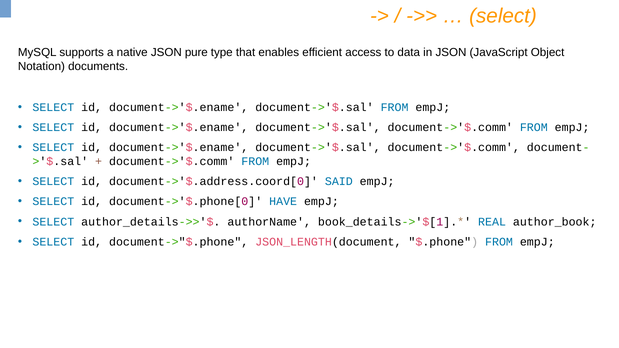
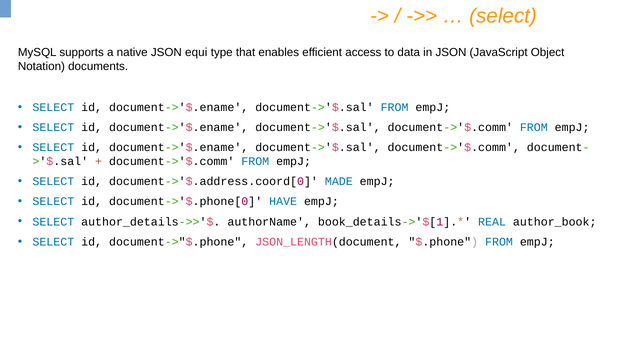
pure: pure -> equi
SAID: SAID -> MADE
